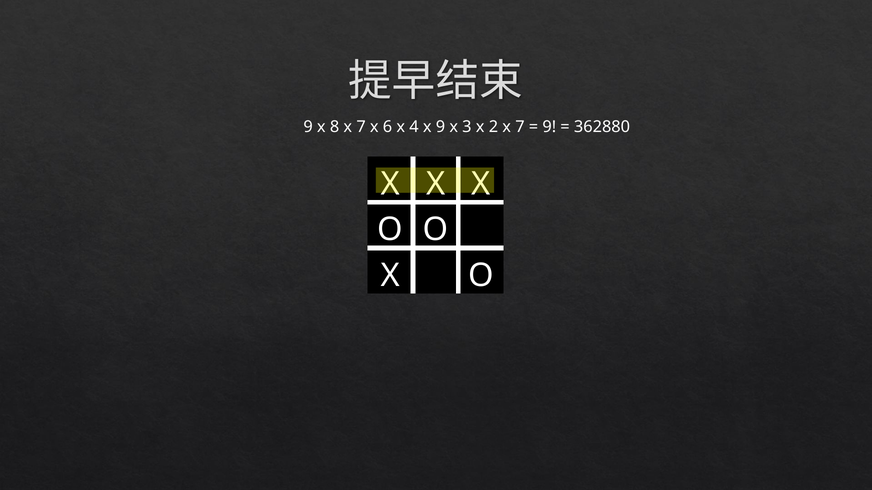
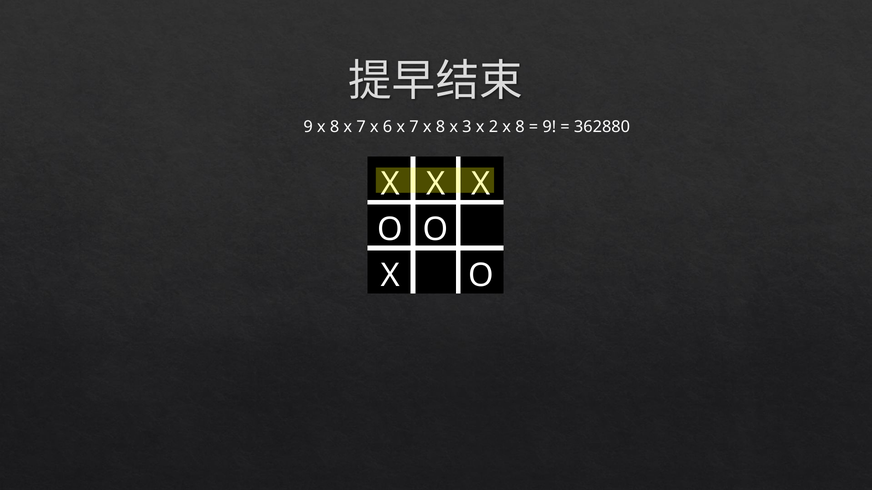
6 x 4: 4 -> 7
9 at (440, 127): 9 -> 8
2 x 7: 7 -> 8
